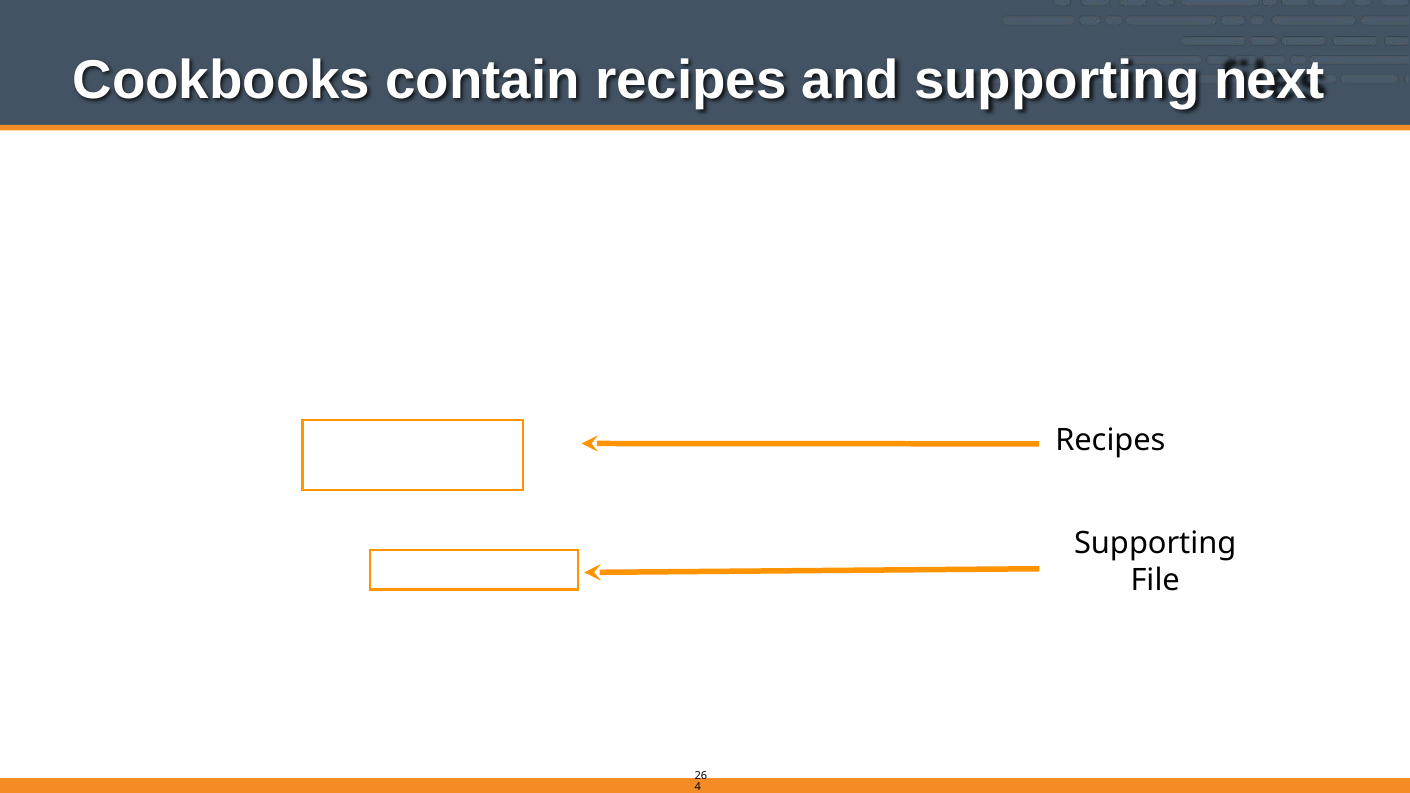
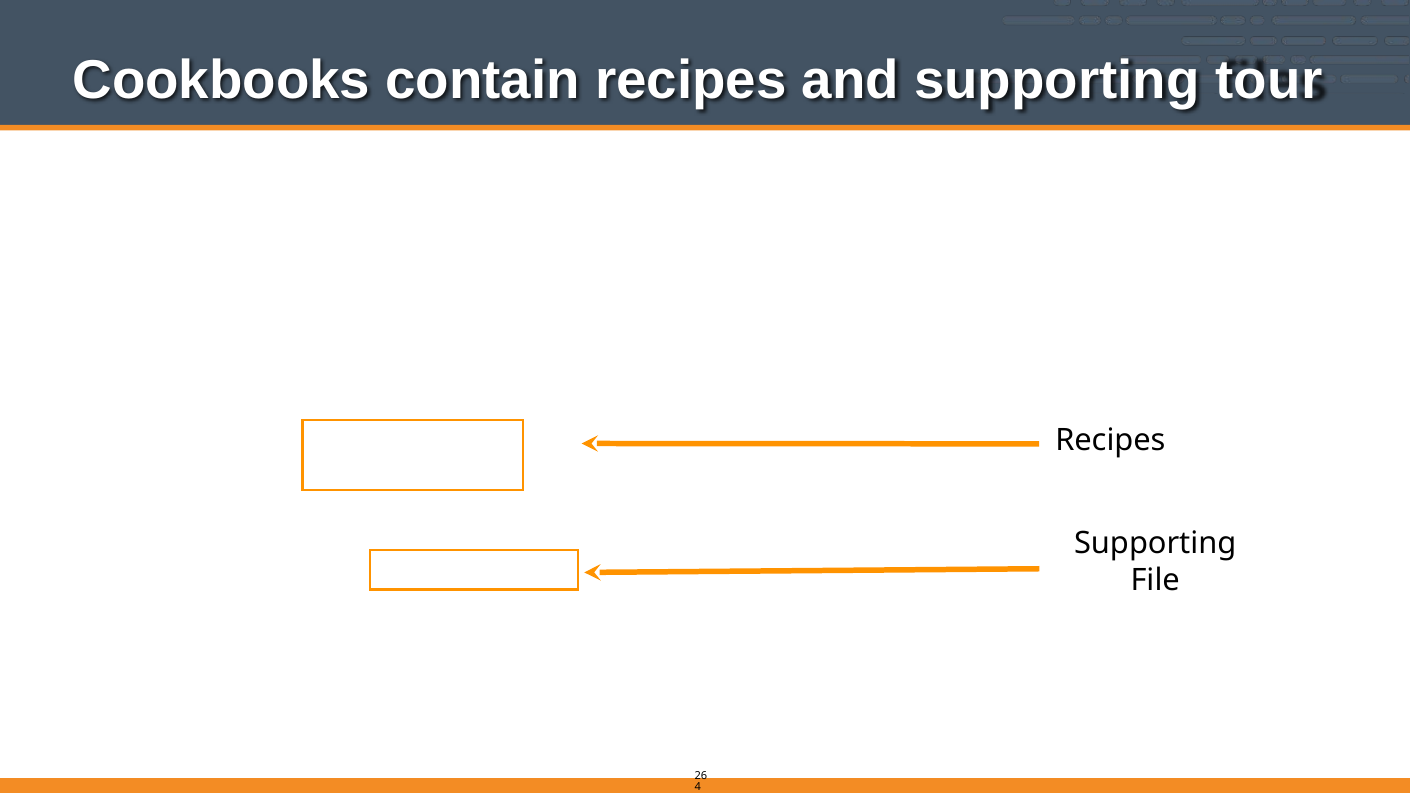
next: next -> tour
